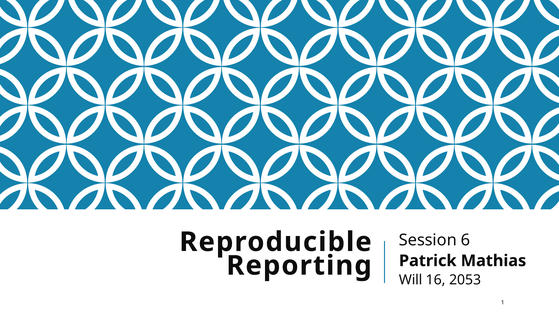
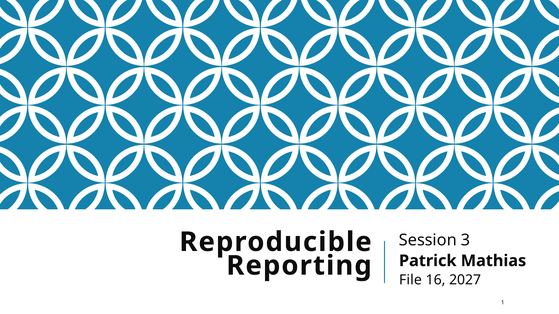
6: 6 -> 3
Will: Will -> File
2053: 2053 -> 2027
